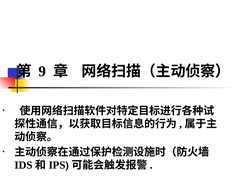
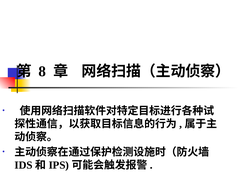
9: 9 -> 8
